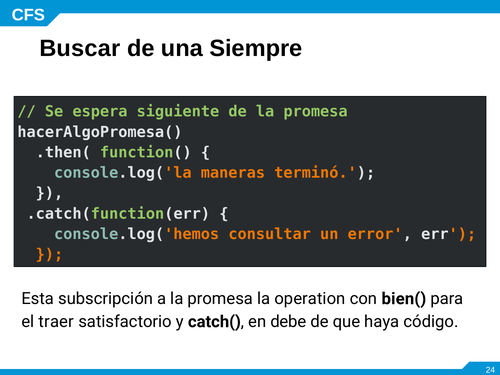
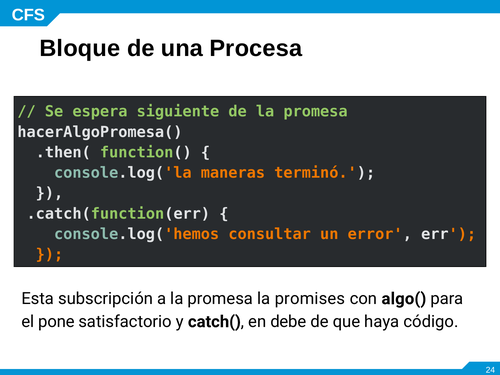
Buscar: Buscar -> Bloque
Siempre: Siempre -> Procesa
operation: operation -> promises
bien(: bien( -> algo(
traer: traer -> pone
